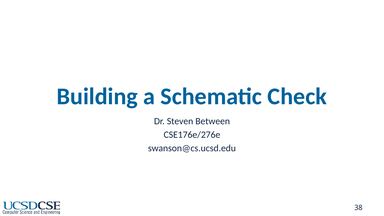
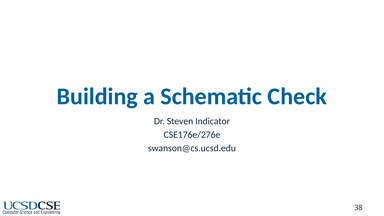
Between: Between -> Indicator
